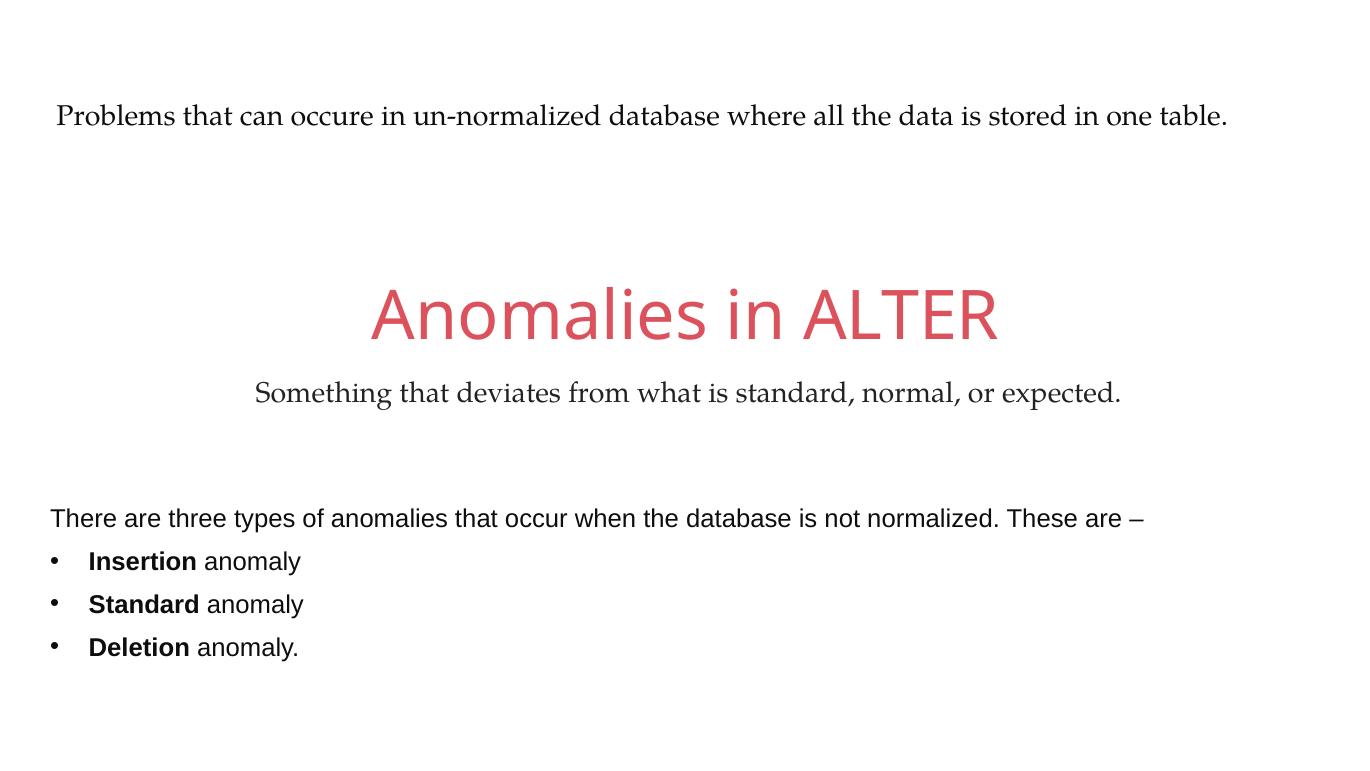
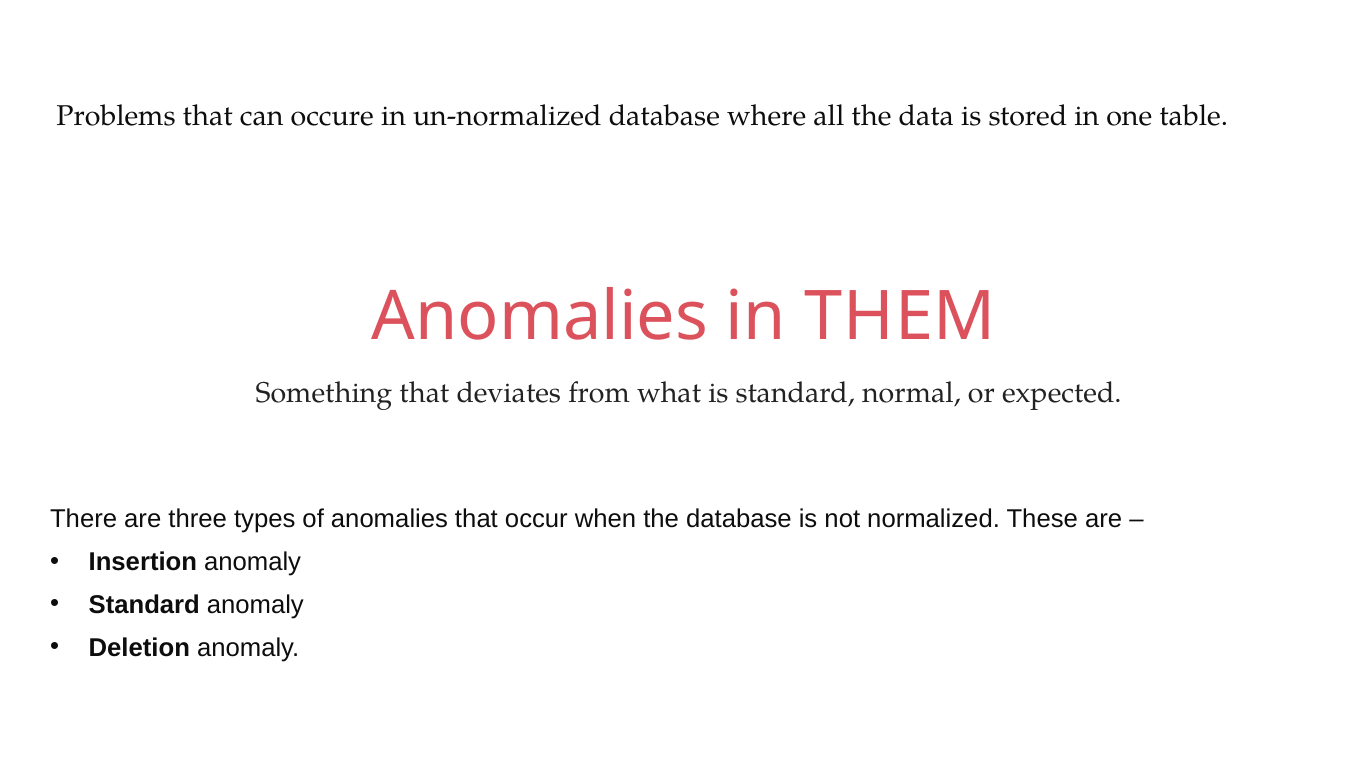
ALTER: ALTER -> THEM
